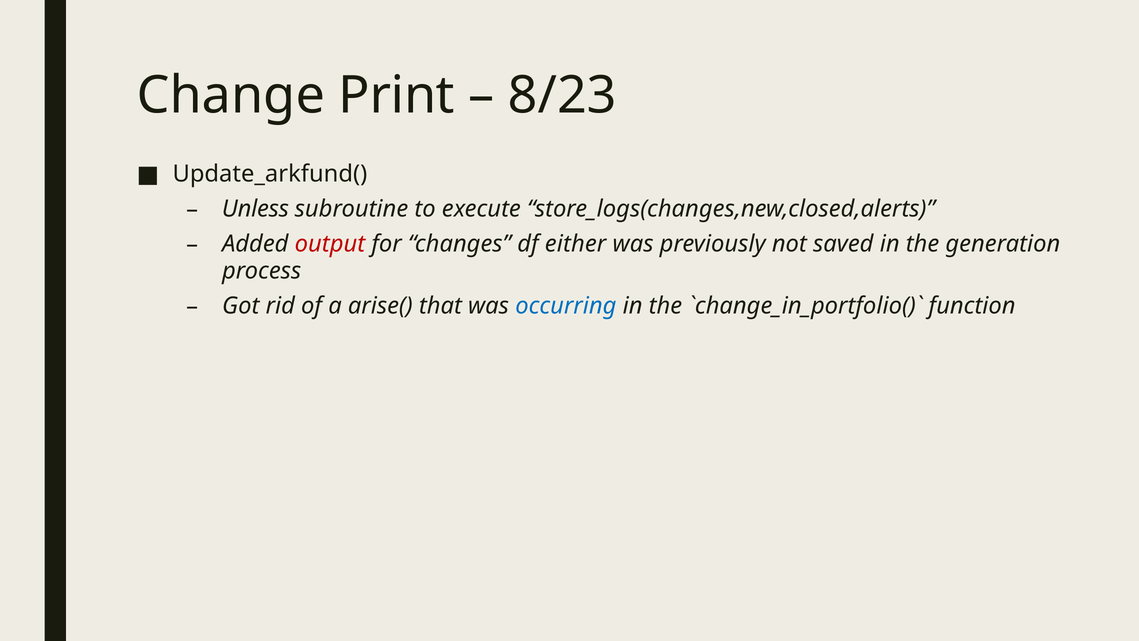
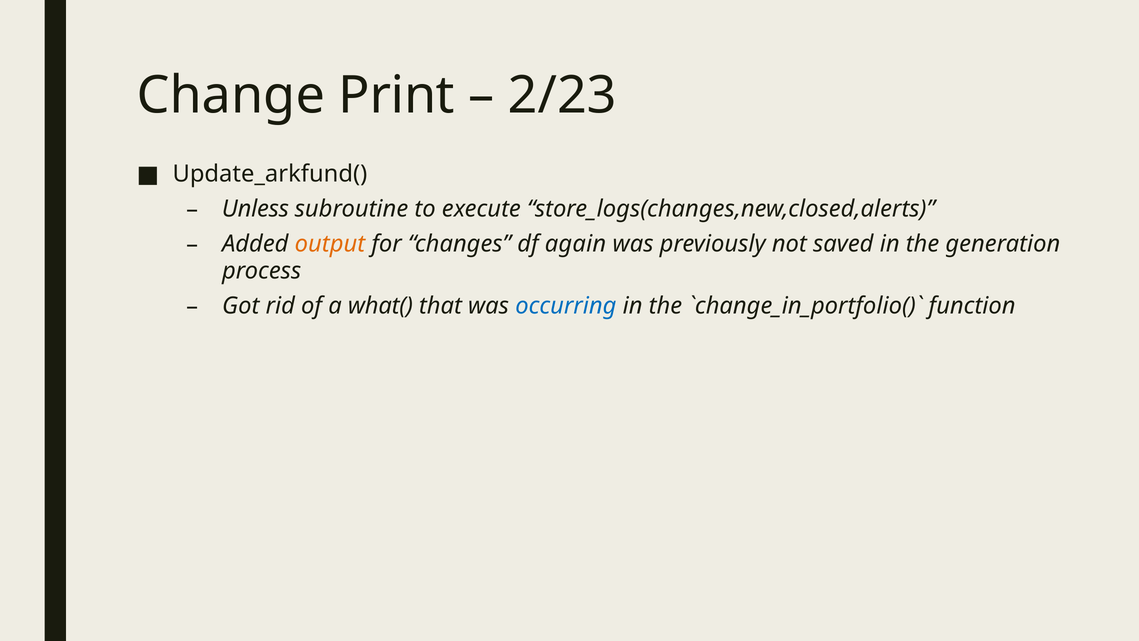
8/23: 8/23 -> 2/23
output colour: red -> orange
either: either -> again
arise(: arise( -> what(
